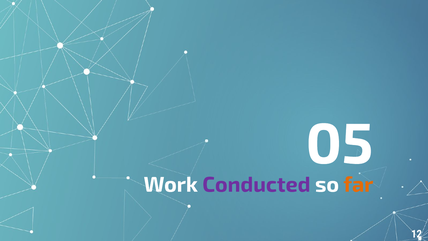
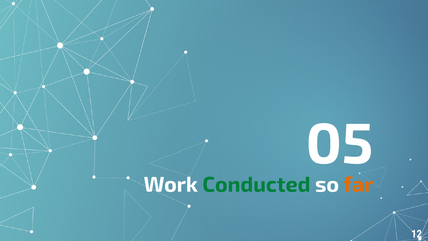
Conducted colour: purple -> green
